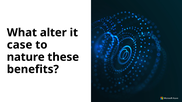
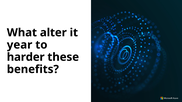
case: case -> year
nature: nature -> harder
